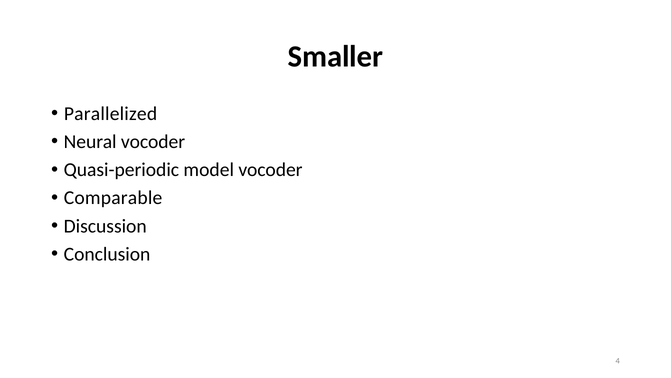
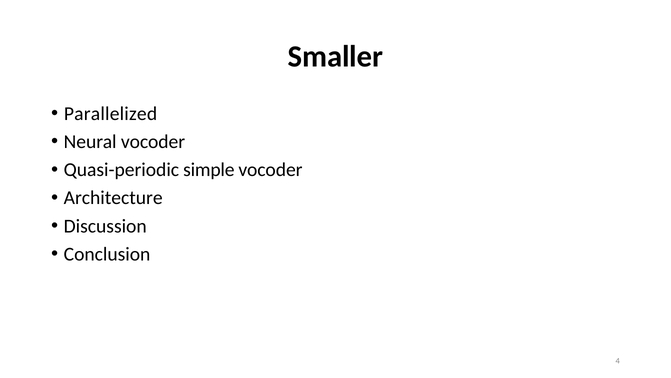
model: model -> simple
Comparable: Comparable -> Architecture
